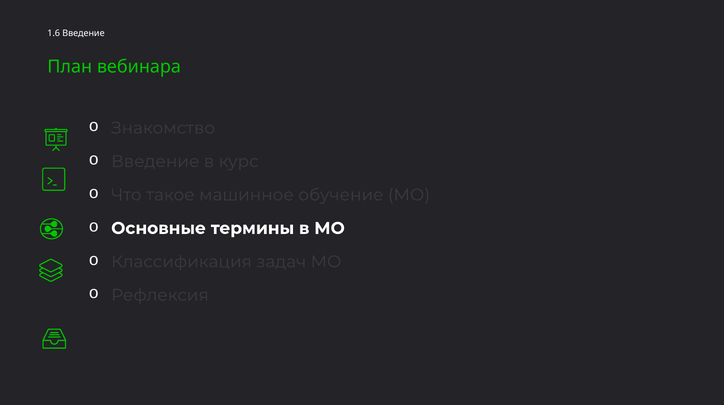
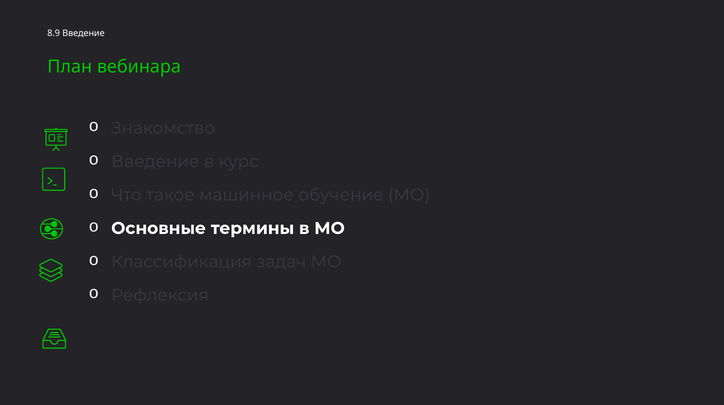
1.6: 1.6 -> 8.9
